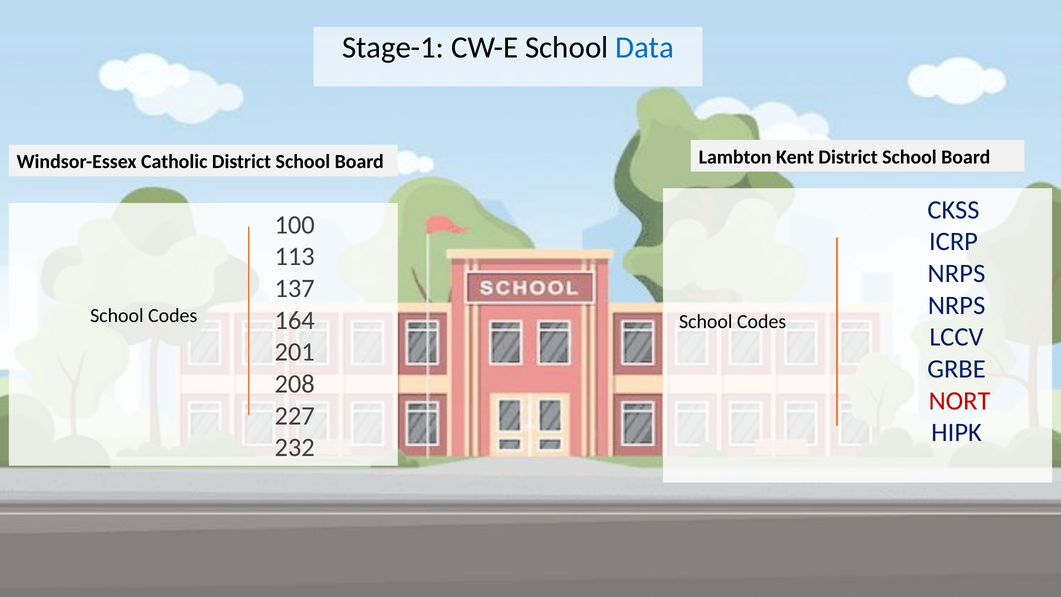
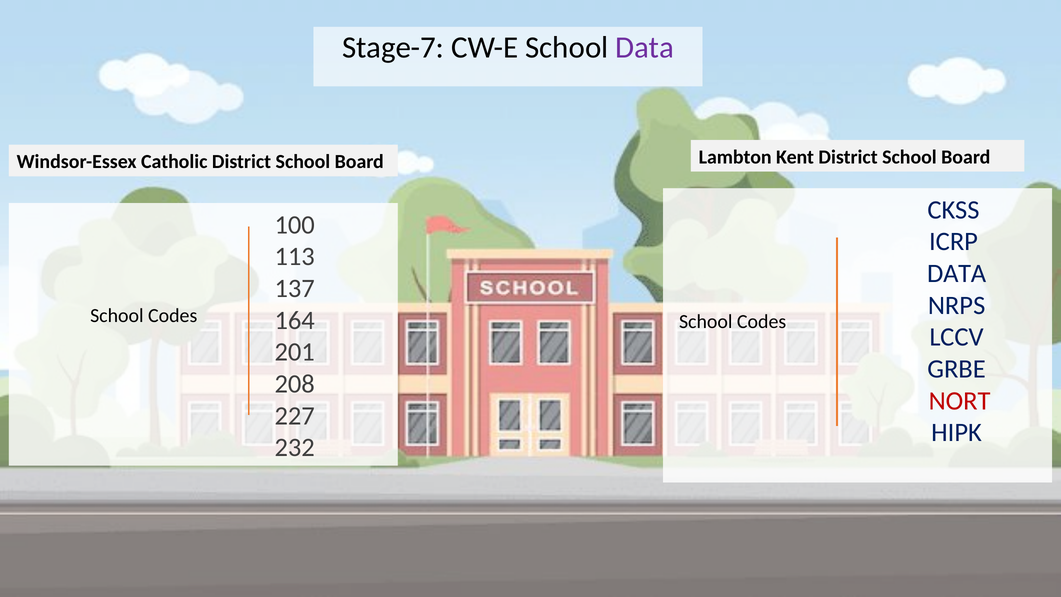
Stage-1: Stage-1 -> Stage-7
Data at (645, 47) colour: blue -> purple
NRPS at (956, 273): NRPS -> DATA
